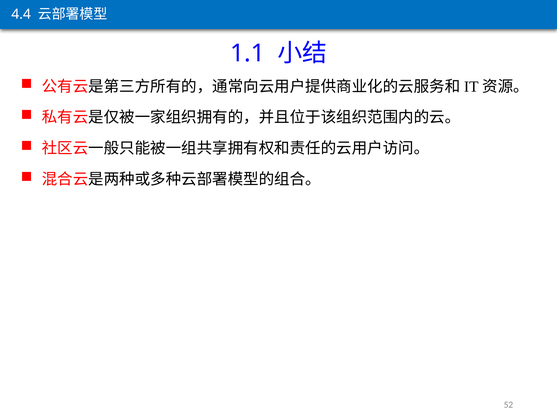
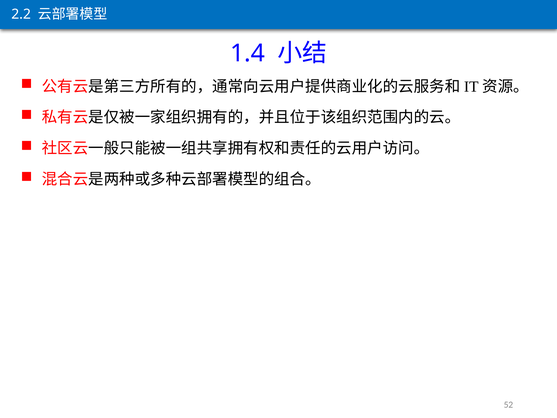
4.4: 4.4 -> 2.2
1.1: 1.1 -> 1.4
